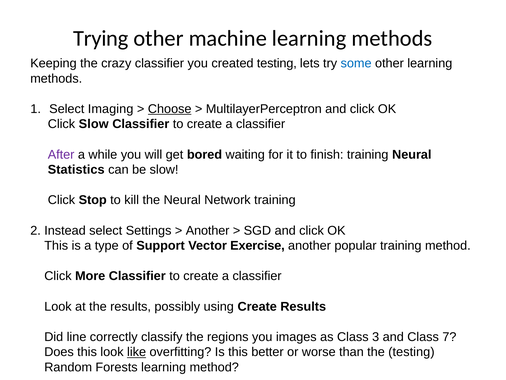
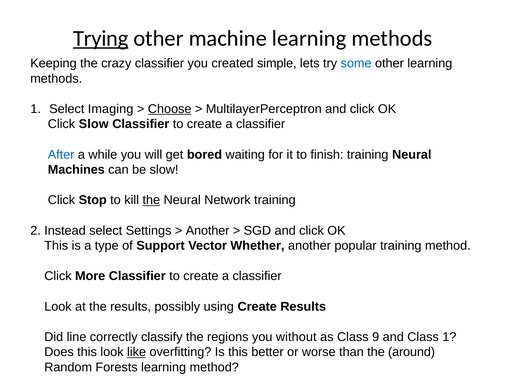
Trying underline: none -> present
created testing: testing -> simple
After colour: purple -> blue
Statistics: Statistics -> Machines
the at (151, 200) underline: none -> present
Exercise: Exercise -> Whether
images: images -> without
3: 3 -> 9
Class 7: 7 -> 1
the testing: testing -> around
